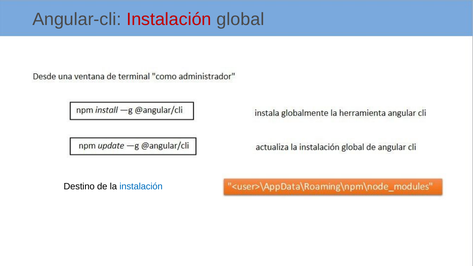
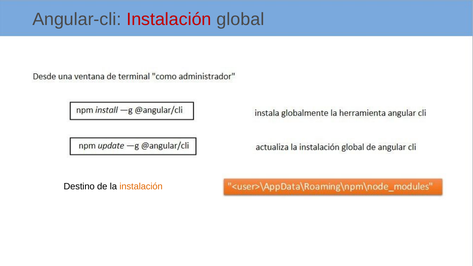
instalación at (141, 186) colour: blue -> orange
